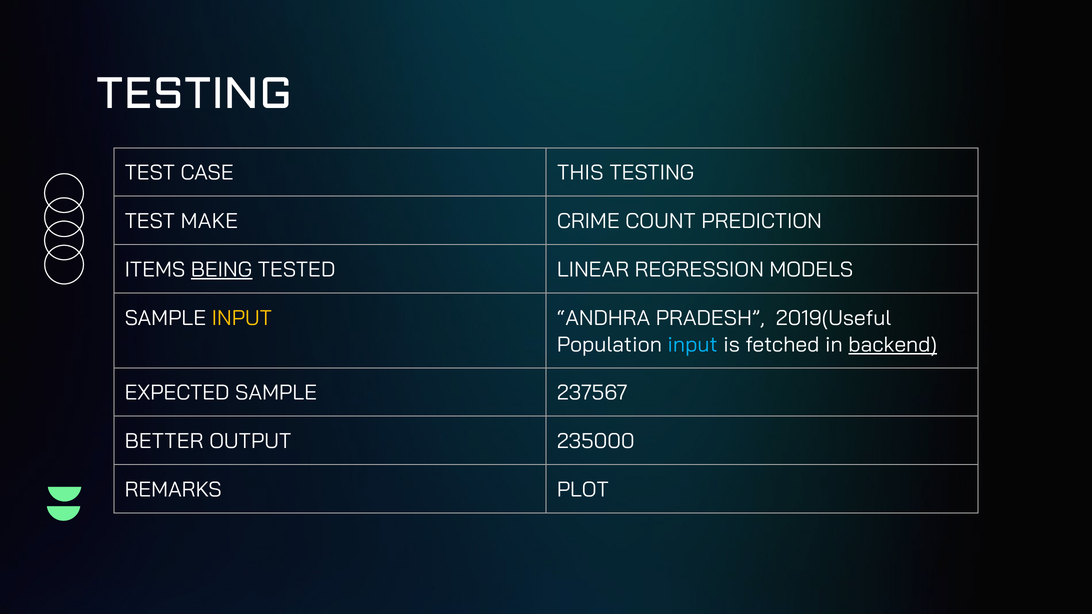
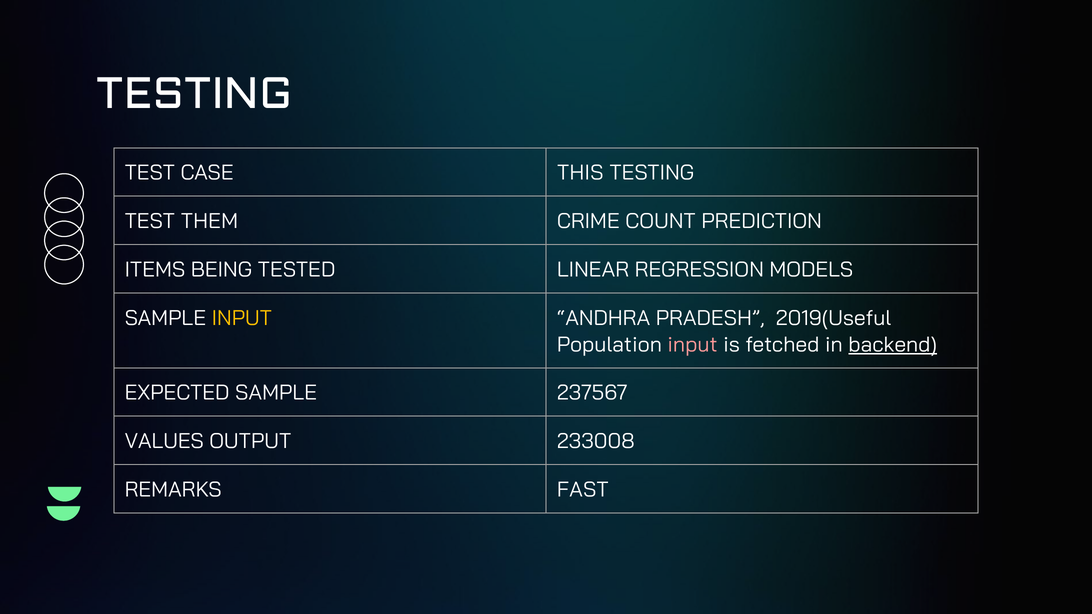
MAKE: MAKE -> THEM
BEING underline: present -> none
input at (693, 345) colour: light blue -> pink
BETTER: BETTER -> VALUES
235000: 235000 -> 233008
PLOT: PLOT -> FAST
